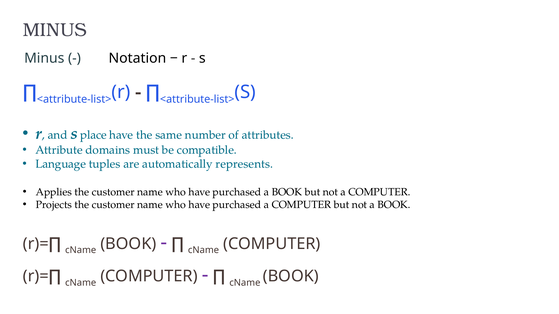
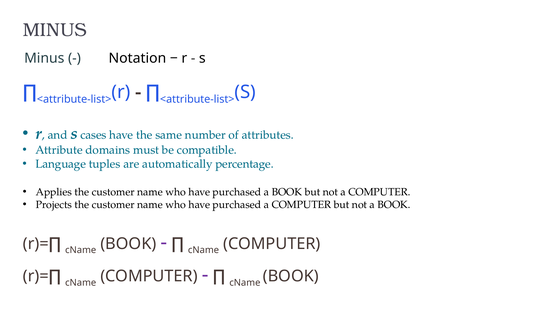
place: place -> cases
represents: represents -> percentage
